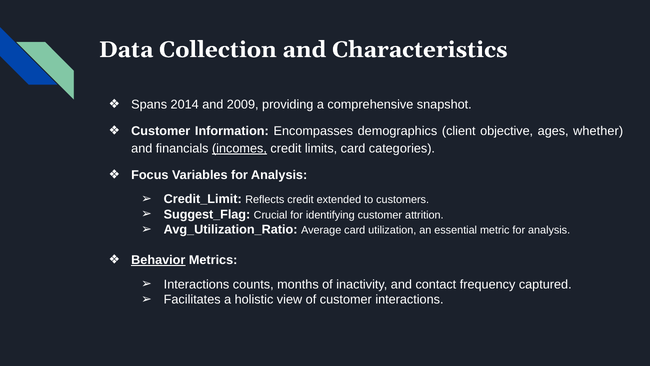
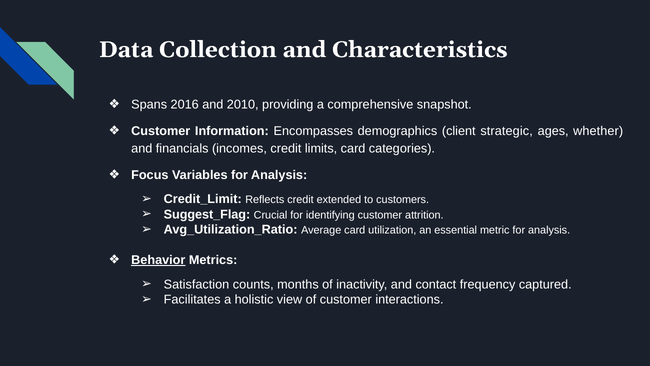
2014: 2014 -> 2016
2009: 2009 -> 2010
objective: objective -> strategic
incomes underline: present -> none
Interactions at (196, 284): Interactions -> Satisfaction
